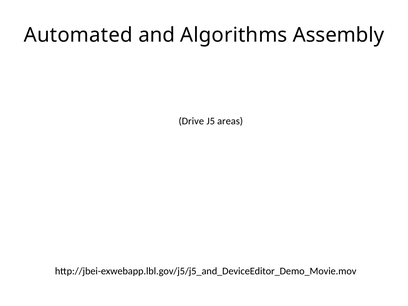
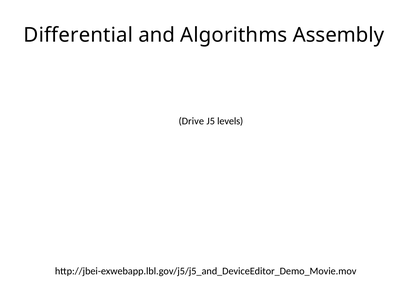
Automated: Automated -> Differential
areas: areas -> levels
